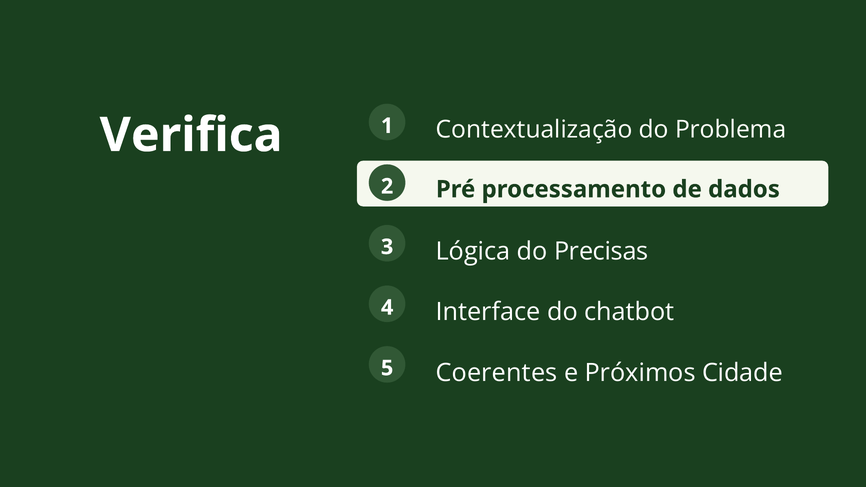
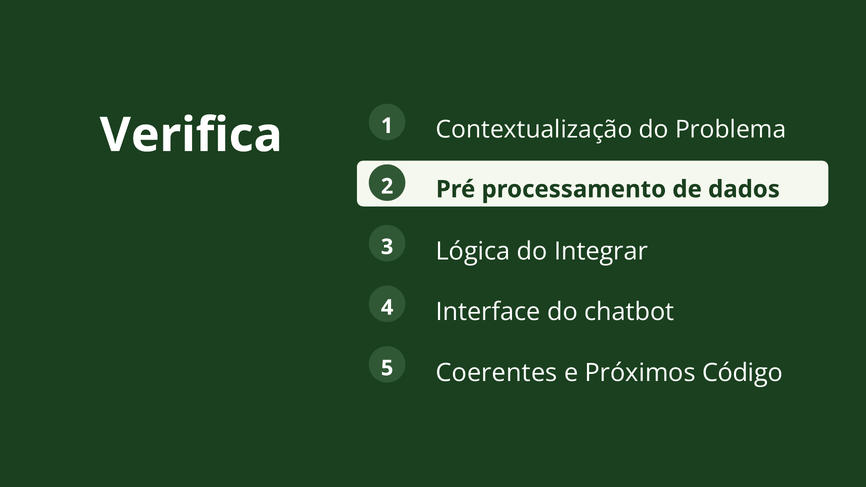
Precisas: Precisas -> Integrar
Cidade: Cidade -> Código
